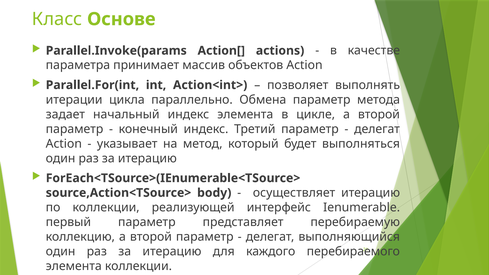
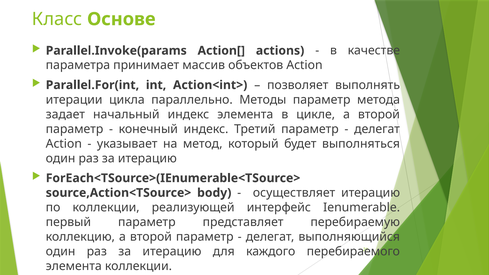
Обмена: Обмена -> Методы
